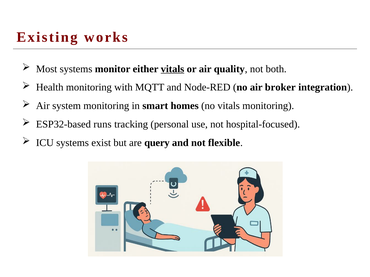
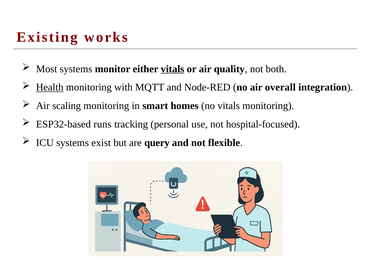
Health underline: none -> present
broker: broker -> overall
system: system -> scaling
